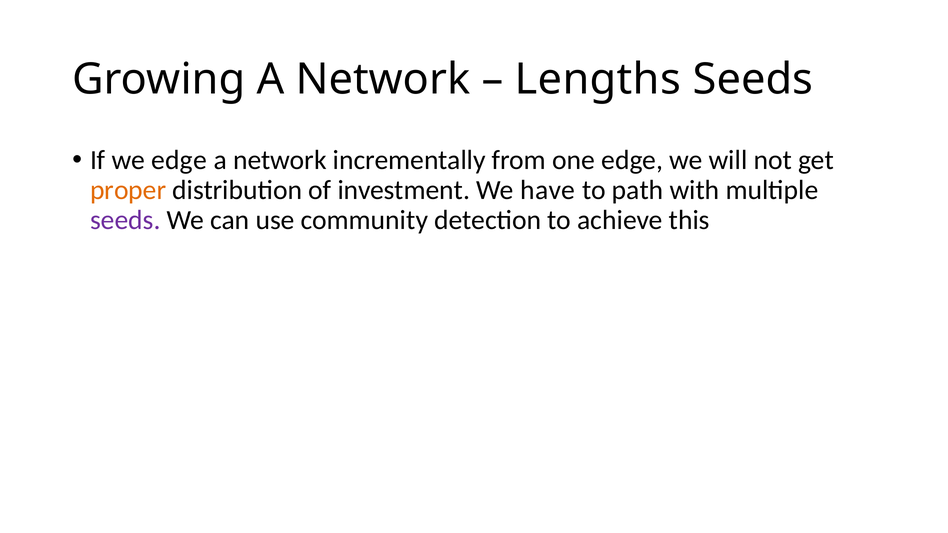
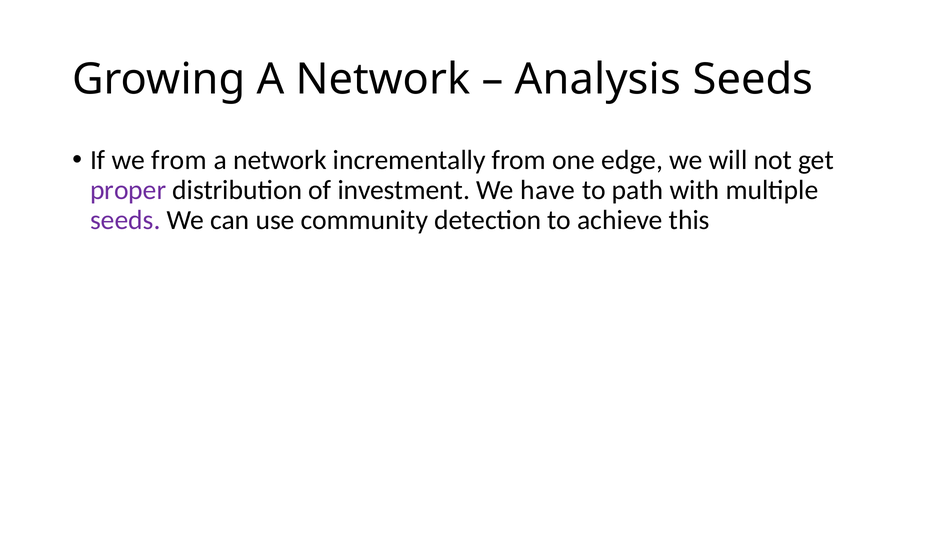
Lengths: Lengths -> Analysis
we edge: edge -> from
proper colour: orange -> purple
